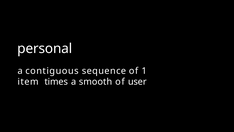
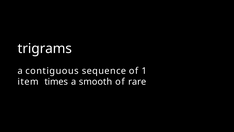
personal: personal -> trigrams
user: user -> rare
